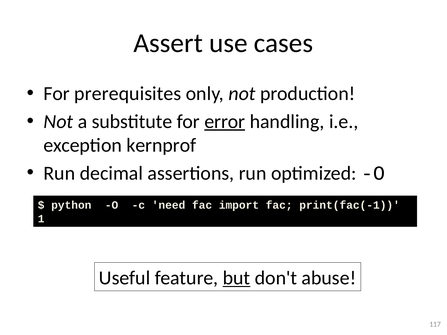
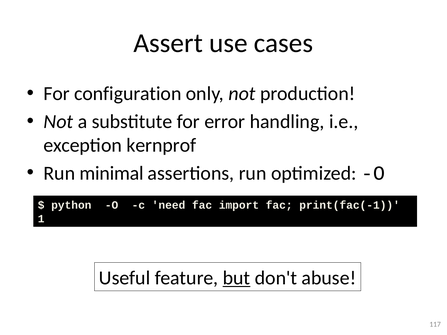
prerequisites: prerequisites -> configuration
error underline: present -> none
decimal: decimal -> minimal
